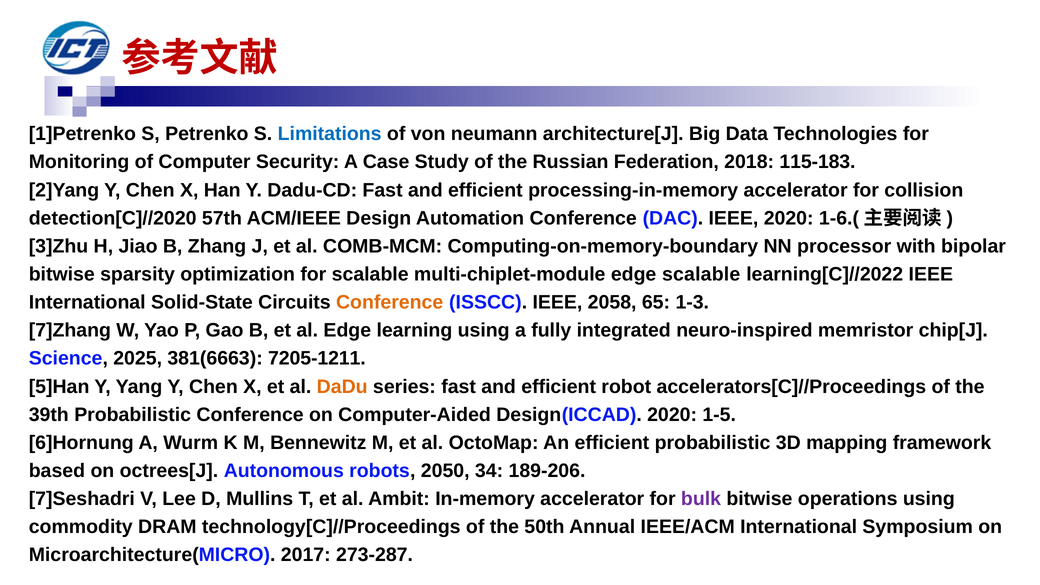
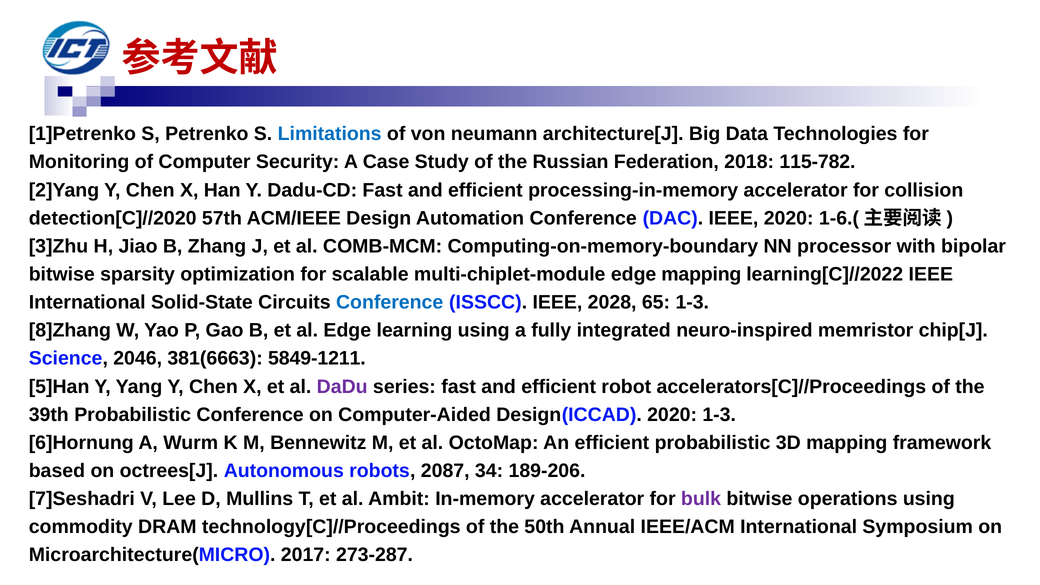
115-183: 115-183 -> 115-782
edge scalable: scalable -> mapping
Conference at (390, 302) colour: orange -> blue
2058: 2058 -> 2028
7]Zhang: 7]Zhang -> 8]Zhang
2025: 2025 -> 2046
7205-1211: 7205-1211 -> 5849-1211
DaDu colour: orange -> purple
2020 1-5: 1-5 -> 1-3
2050: 2050 -> 2087
